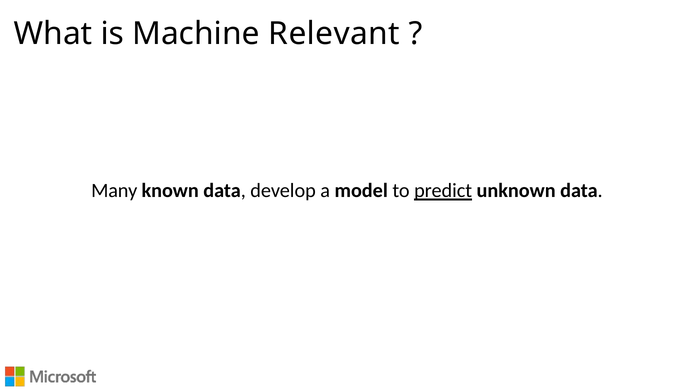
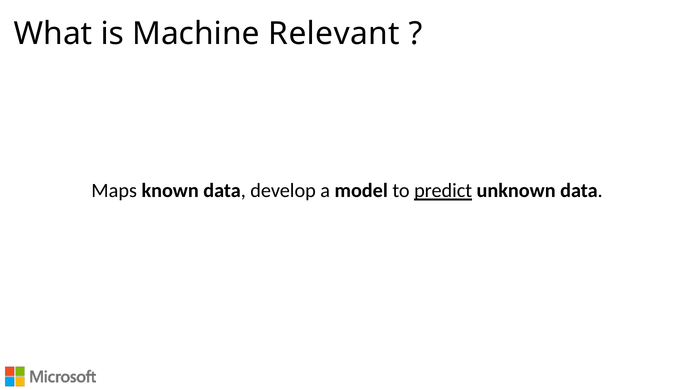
Many: Many -> Maps
